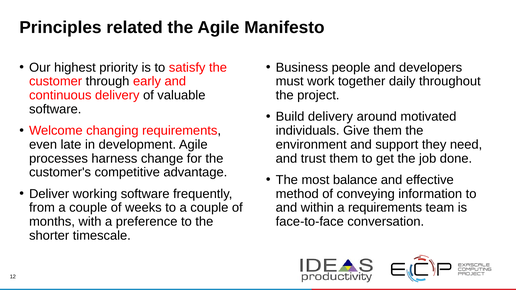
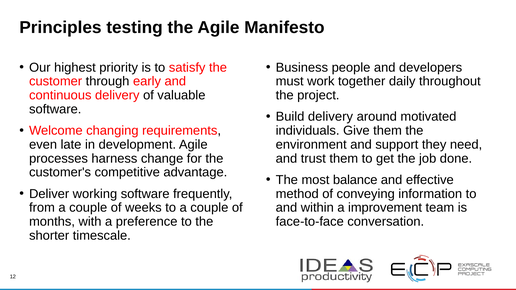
related: related -> testing
a requirements: requirements -> improvement
